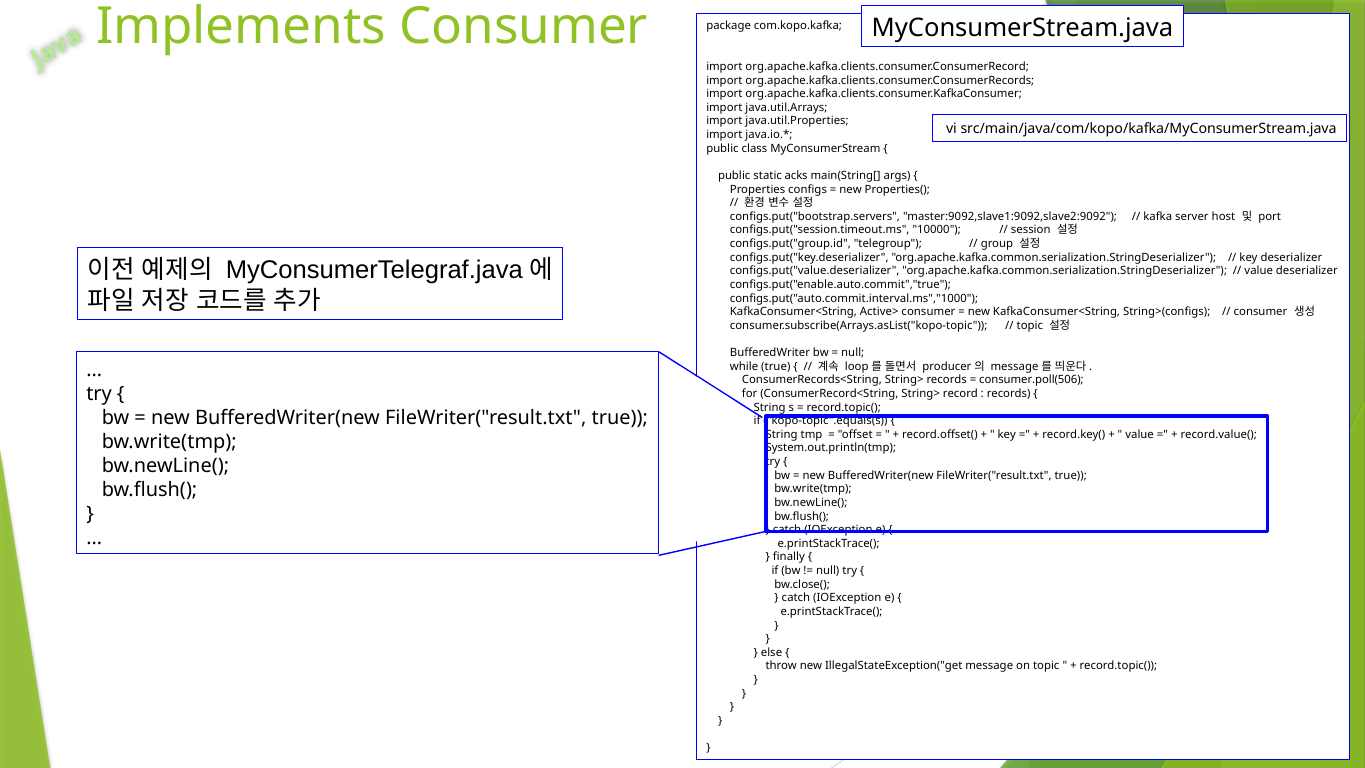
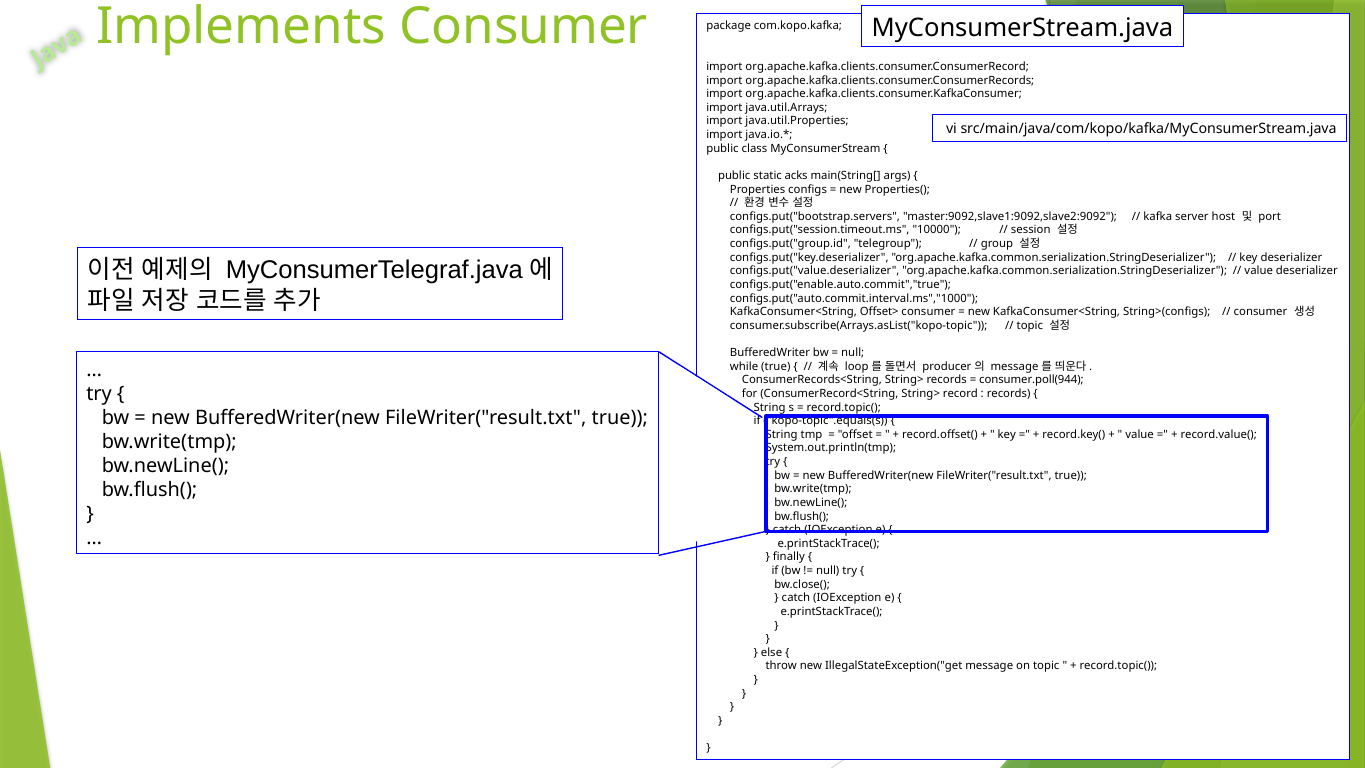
Active>: Active> -> Offset>
consumer.poll(506: consumer.poll(506 -> consumer.poll(944
